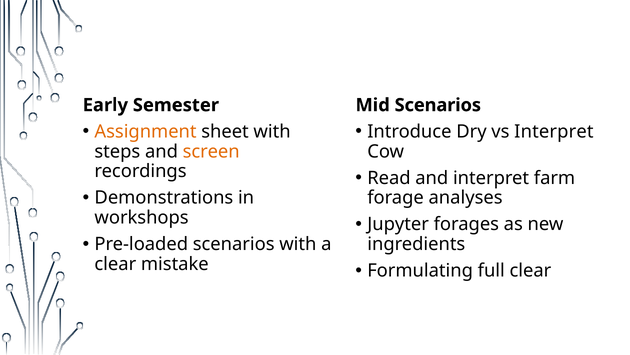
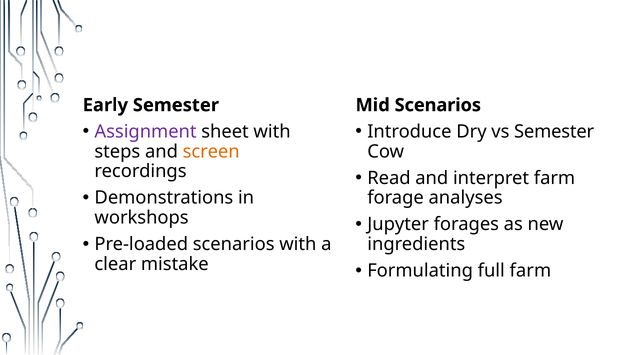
Assignment colour: orange -> purple
vs Interpret: Interpret -> Semester
full clear: clear -> farm
